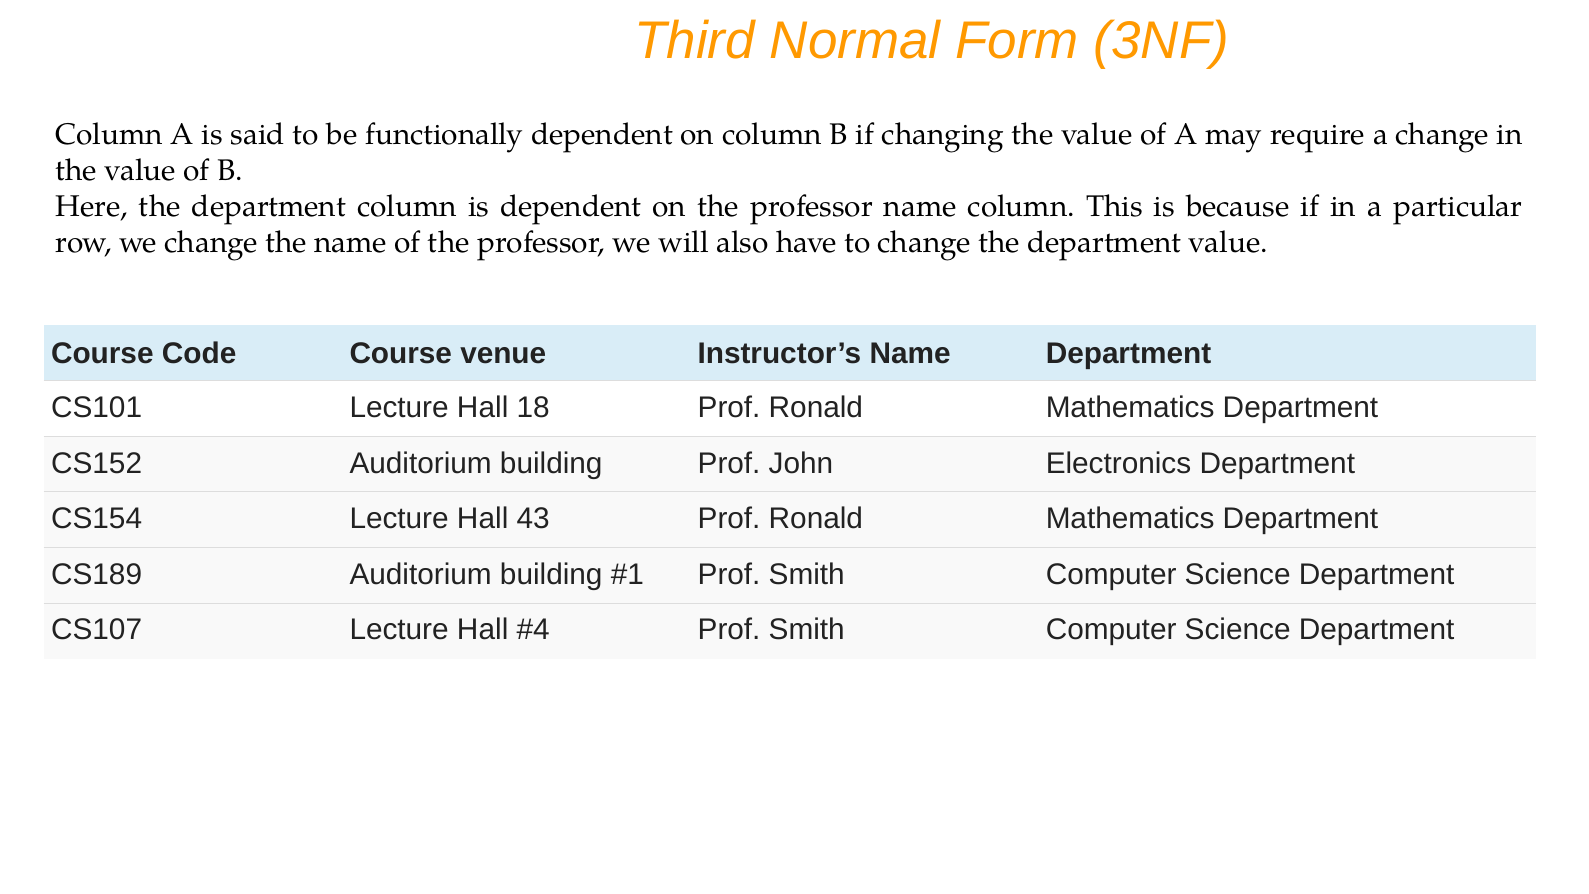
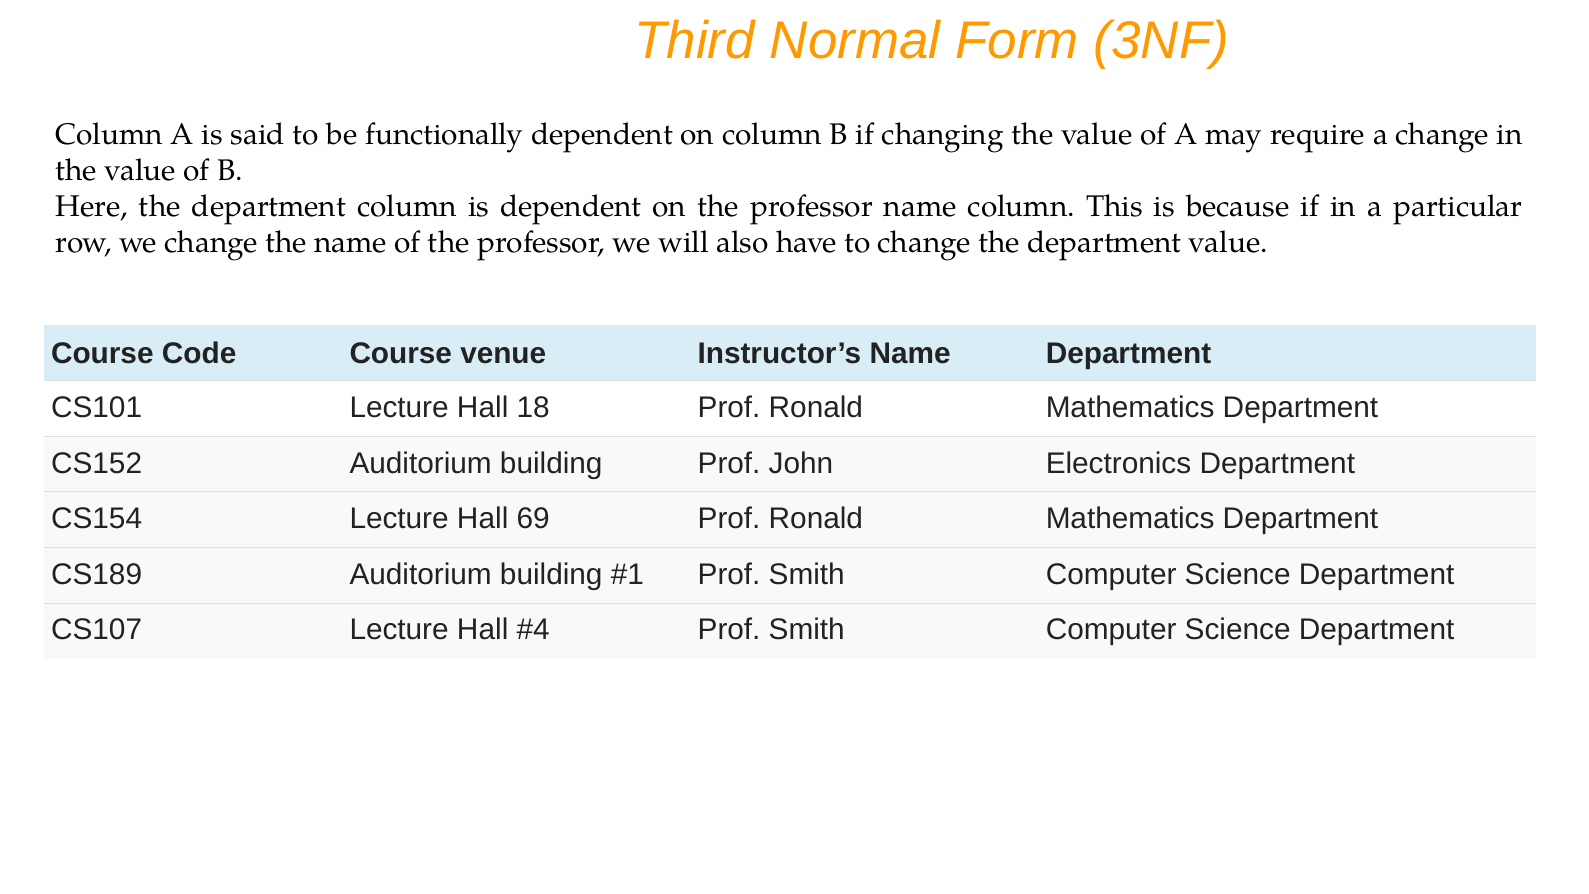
43: 43 -> 69
